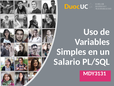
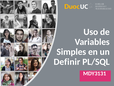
Salario: Salario -> Definir
